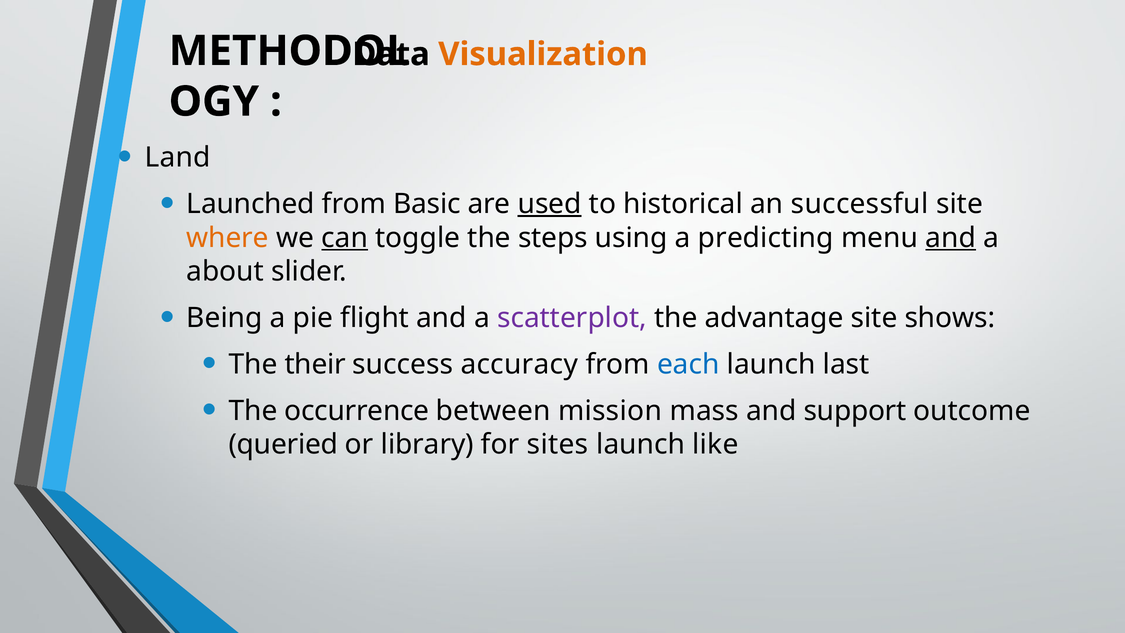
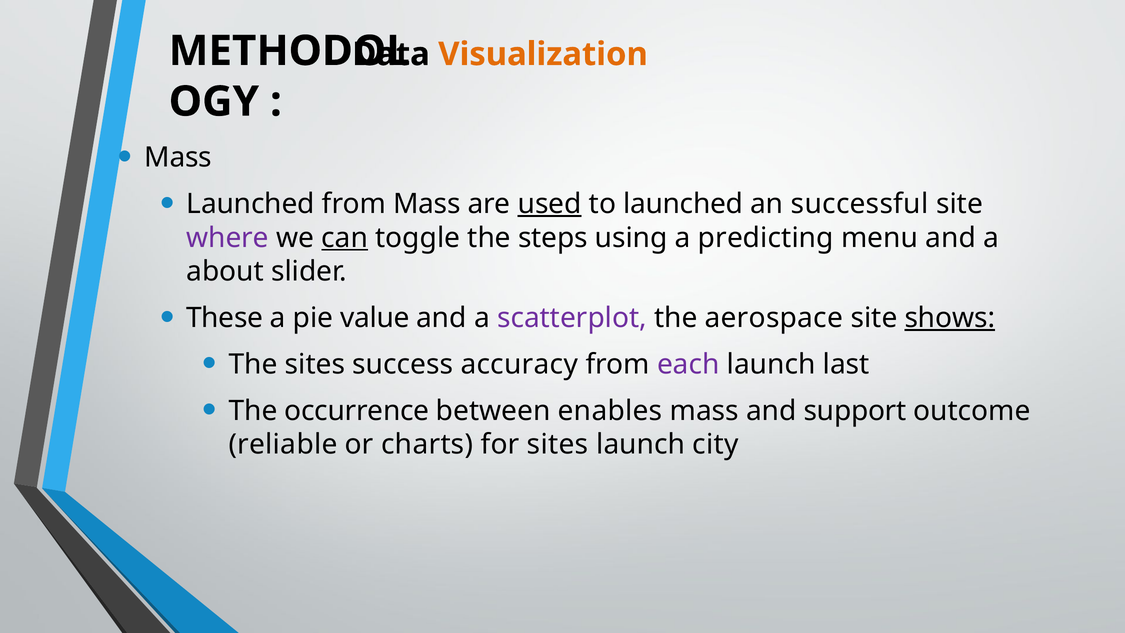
Land at (178, 158): Land -> Mass
from Basic: Basic -> Mass
to historical: historical -> launched
where colour: orange -> purple
and at (951, 238) underline: present -> none
Being: Being -> These
flight: flight -> value
advantage: advantage -> aerospace
shows underline: none -> present
The their: their -> sites
each colour: blue -> purple
mission: mission -> enables
queried: queried -> reliable
library: library -> charts
like: like -> city
